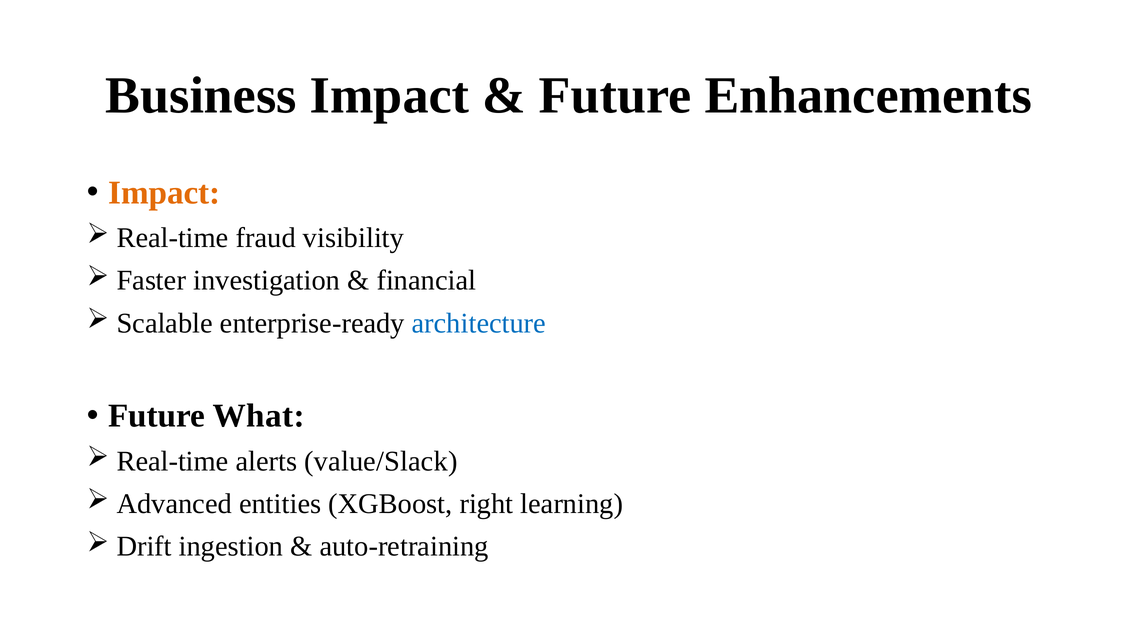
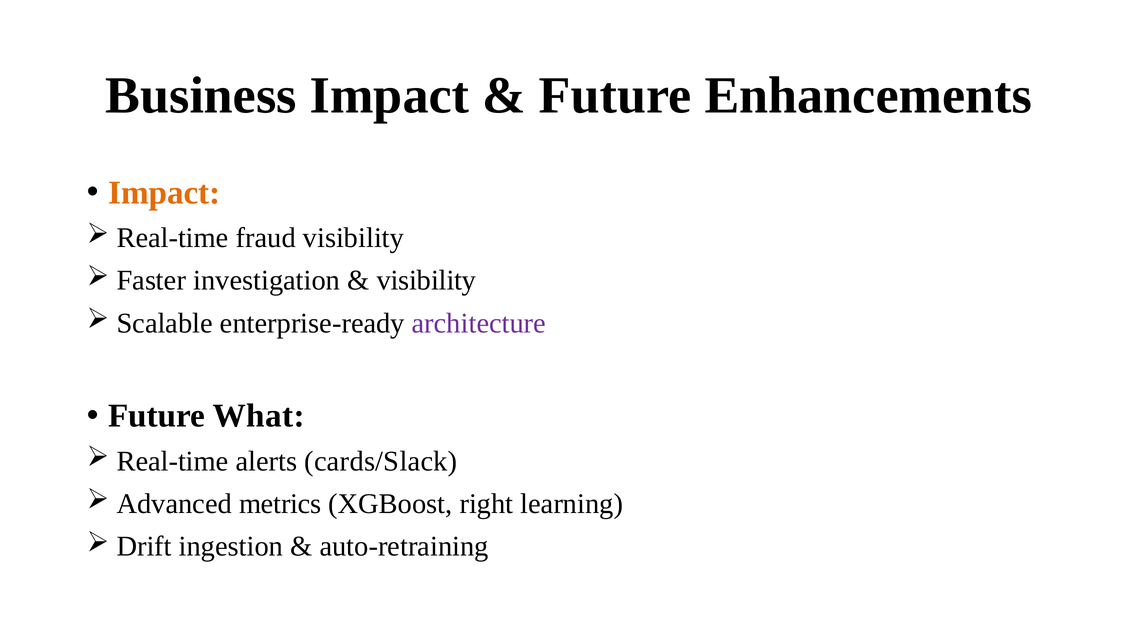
financial at (426, 280): financial -> visibility
architecture colour: blue -> purple
value/Slack: value/Slack -> cards/Slack
entities: entities -> metrics
